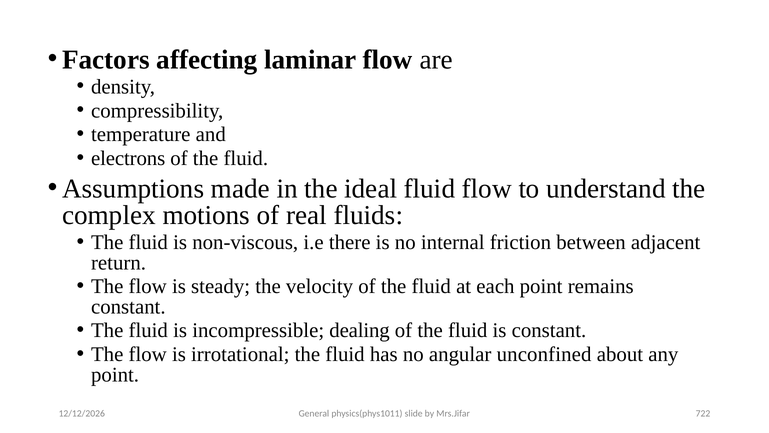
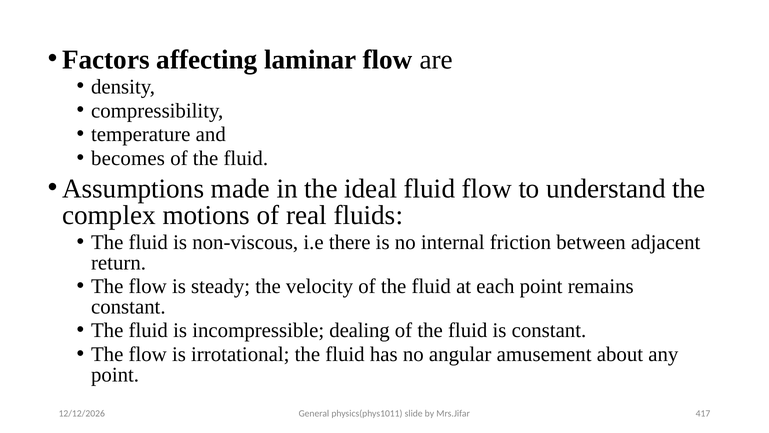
electrons: electrons -> becomes
unconfined: unconfined -> amusement
722: 722 -> 417
